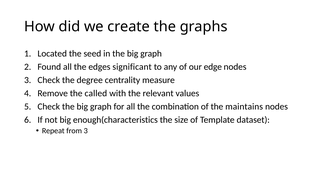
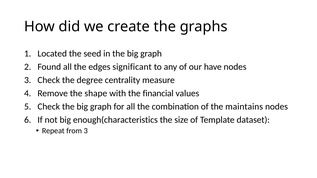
edge: edge -> have
called: called -> shape
relevant: relevant -> financial
